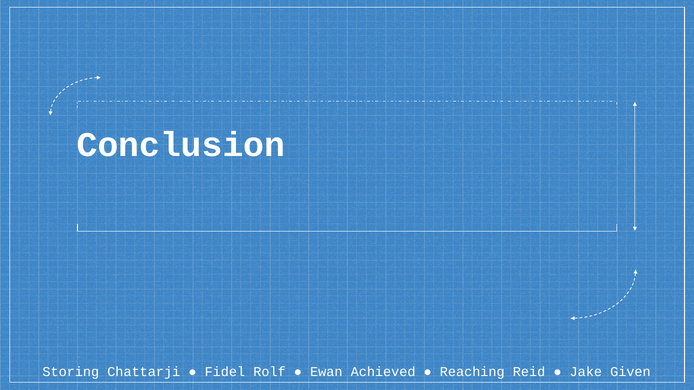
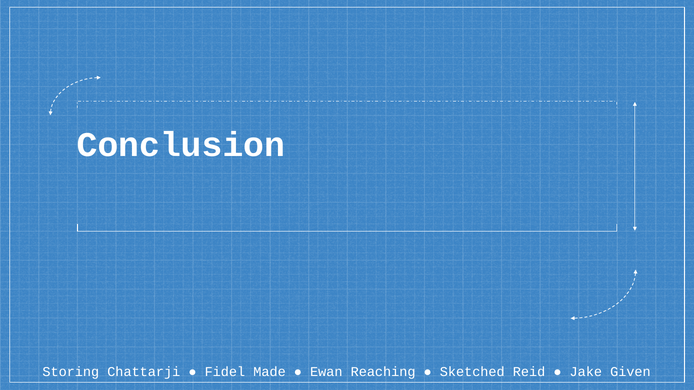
Rolf: Rolf -> Made
Achieved: Achieved -> Reaching
Reaching: Reaching -> Sketched
